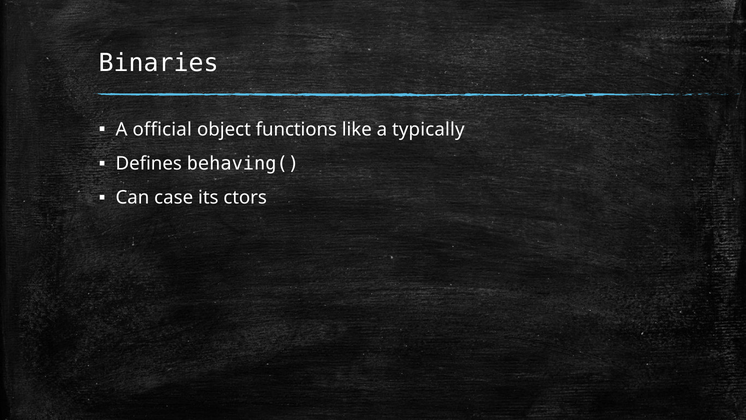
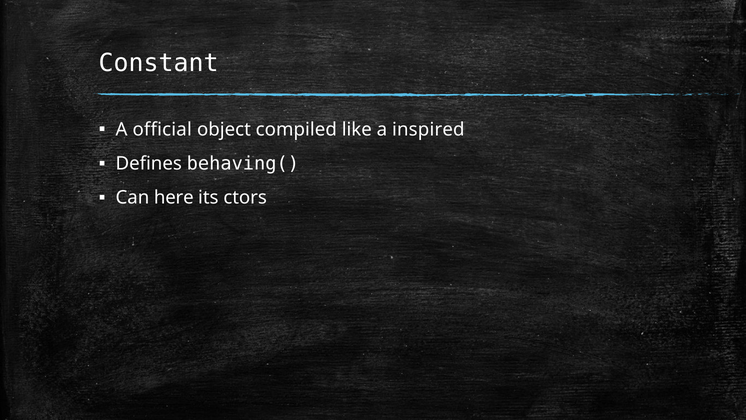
Binaries: Binaries -> Constant
functions: functions -> compiled
typically: typically -> inspired
case: case -> here
